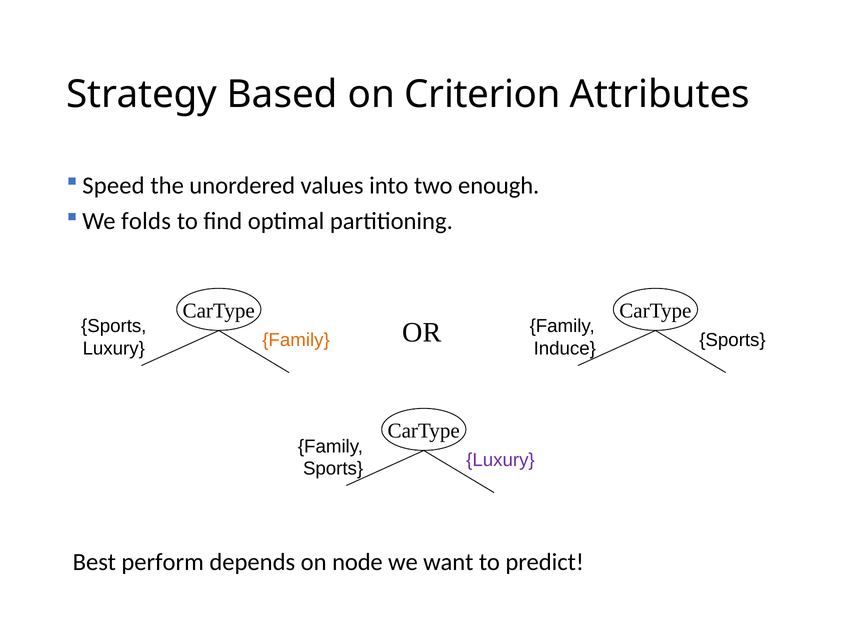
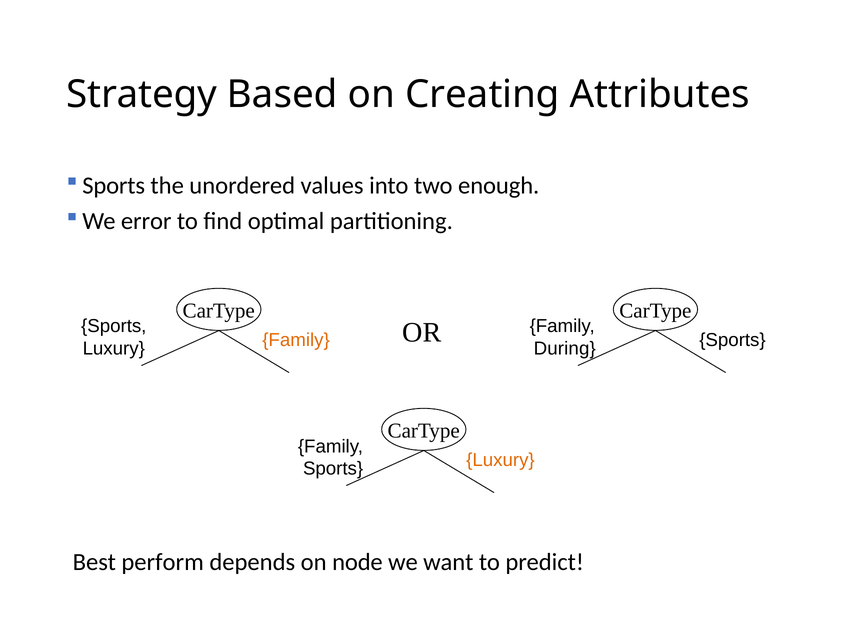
Criterion: Criterion -> Creating
Speed at (113, 186): Speed -> Sports
folds: folds -> error
Induce: Induce -> During
Luxury at (500, 460) colour: purple -> orange
